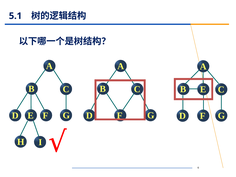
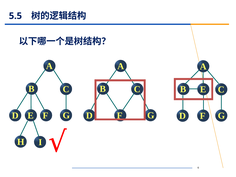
5.1: 5.1 -> 5.5
